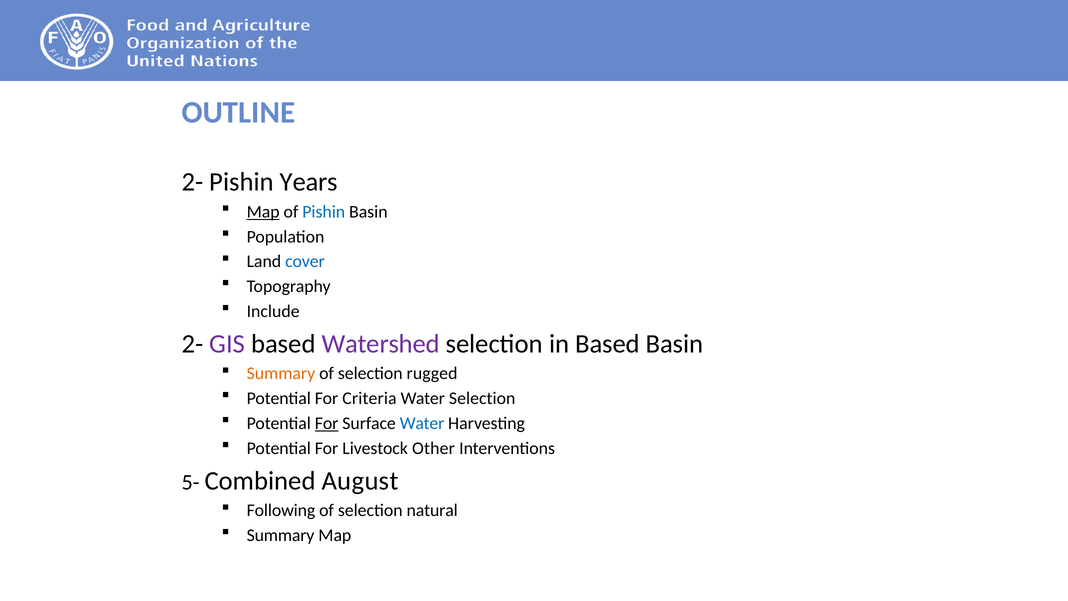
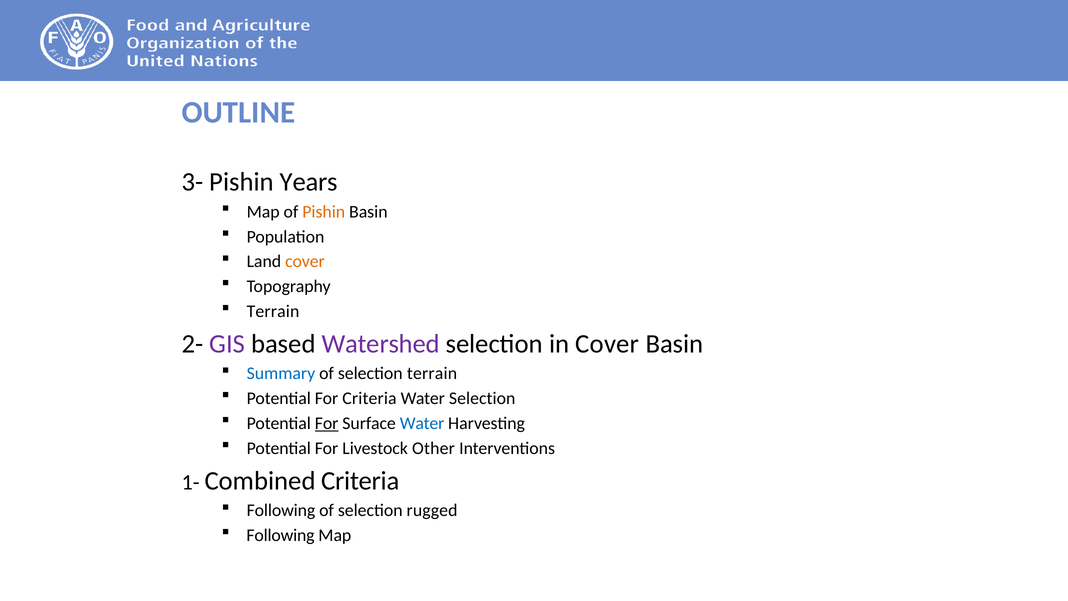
2- at (192, 182): 2- -> 3-
Map at (263, 212) underline: present -> none
Pishin at (324, 212) colour: blue -> orange
cover at (305, 261) colour: blue -> orange
Include at (273, 311): Include -> Terrain
in Based: Based -> Cover
Summary at (281, 373) colour: orange -> blue
selection rugged: rugged -> terrain
5-: 5- -> 1-
Combined August: August -> Criteria
natural: natural -> rugged
Summary at (281, 535): Summary -> Following
